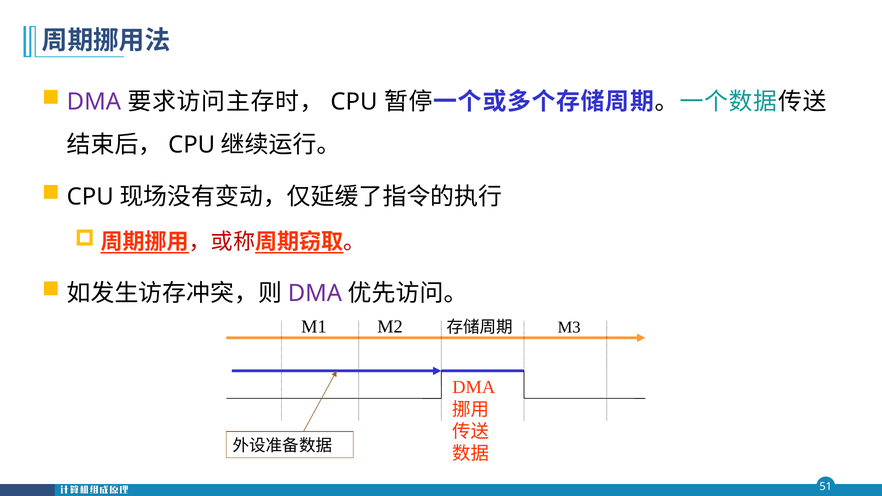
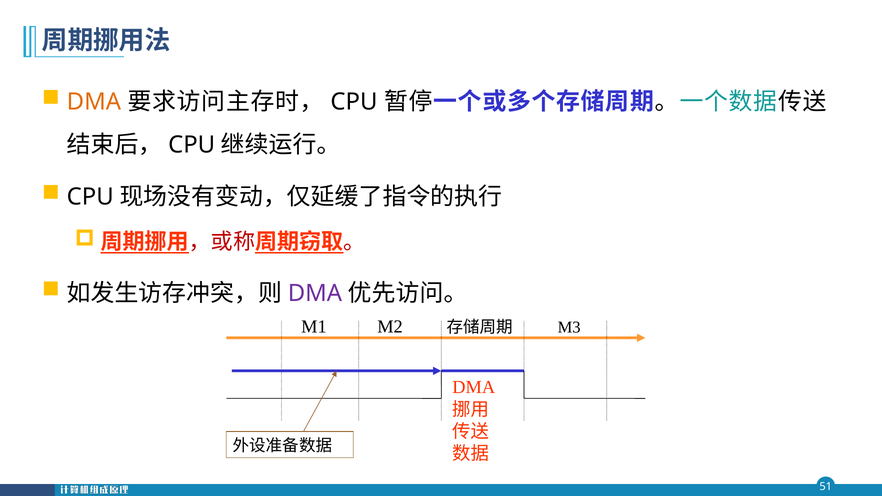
DMA at (94, 102) colour: purple -> orange
